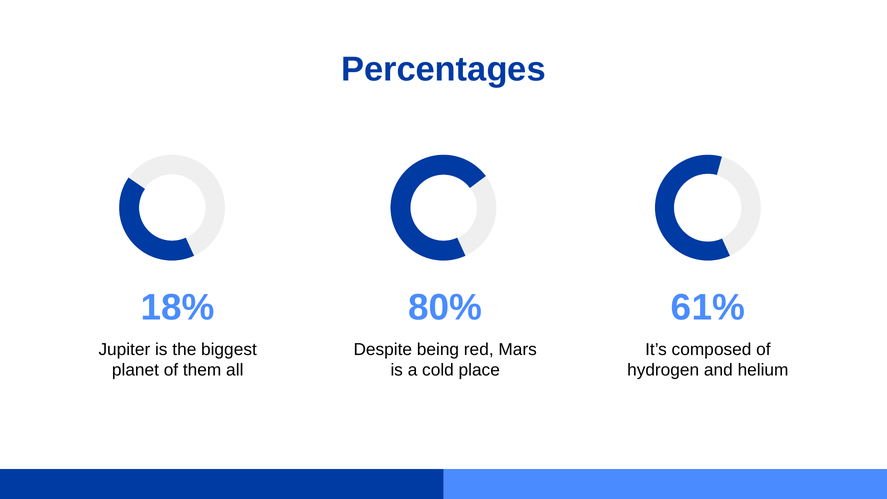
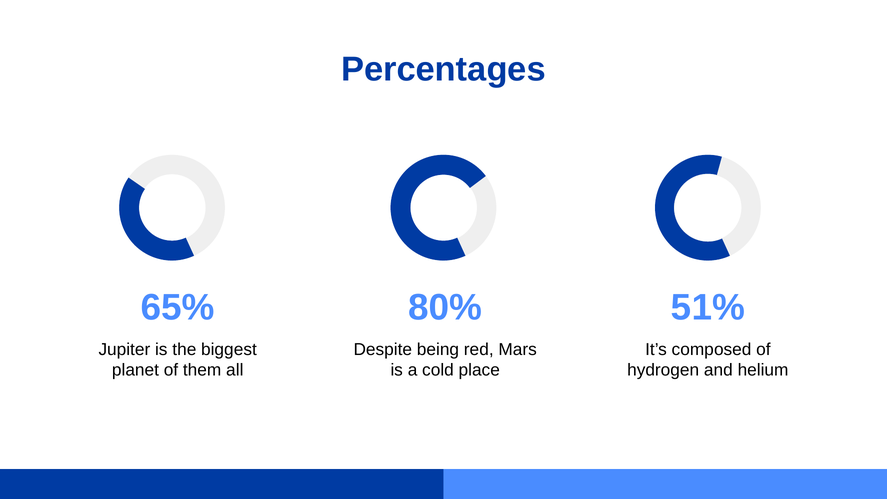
18%: 18% -> 65%
61%: 61% -> 51%
